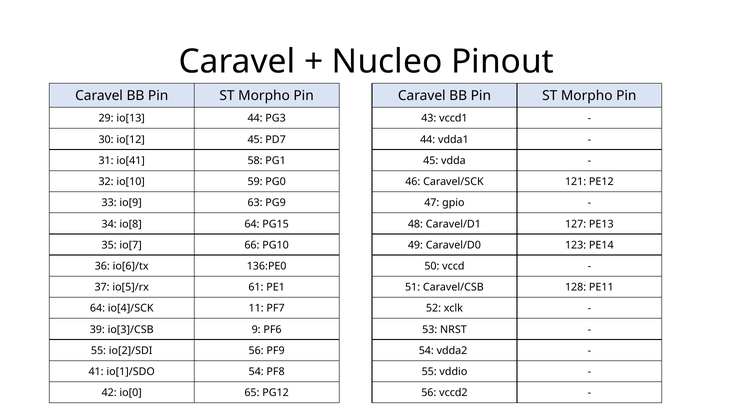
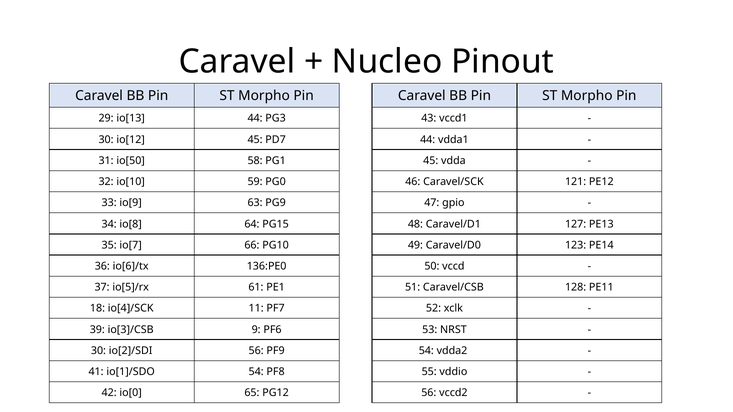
io[41: io[41 -> io[50
64 at (98, 309): 64 -> 18
55 at (98, 351): 55 -> 30
